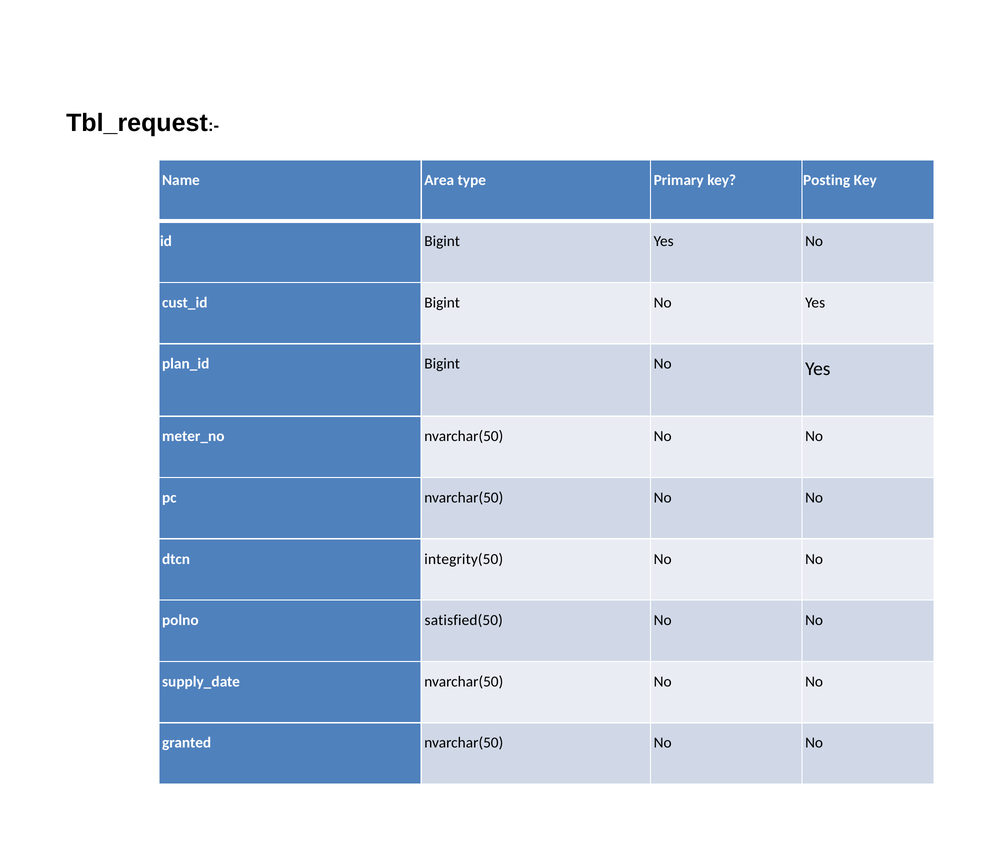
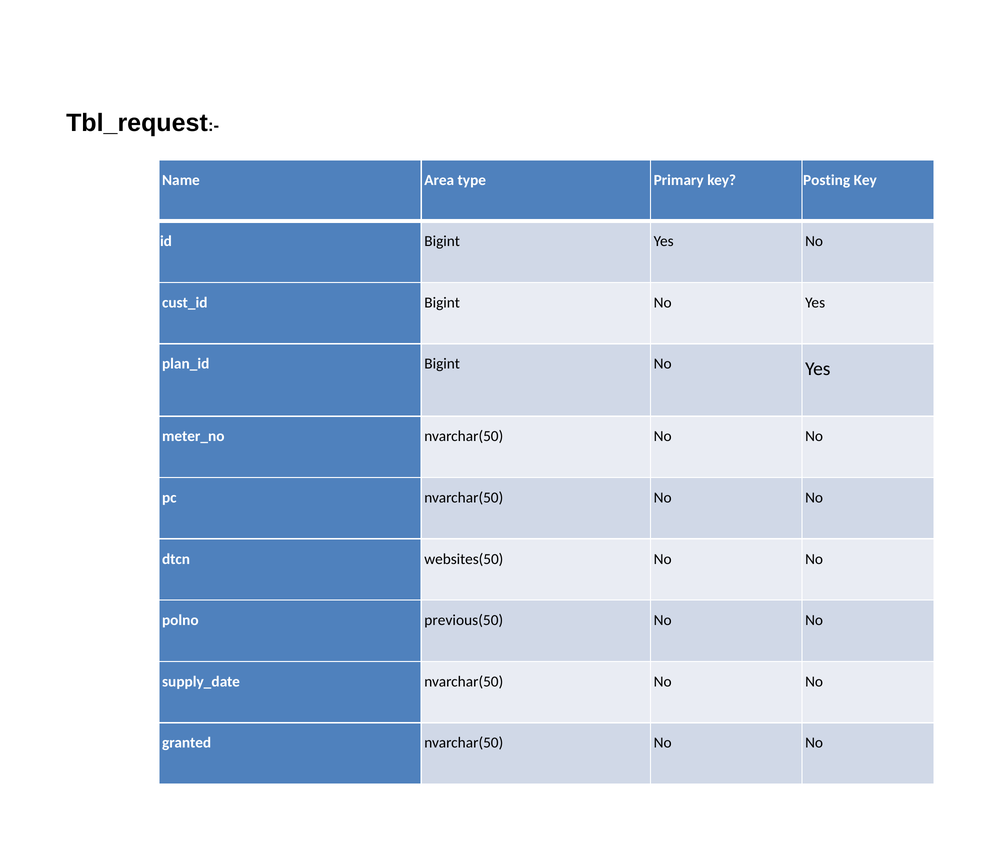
integrity(50: integrity(50 -> websites(50
satisfied(50: satisfied(50 -> previous(50
